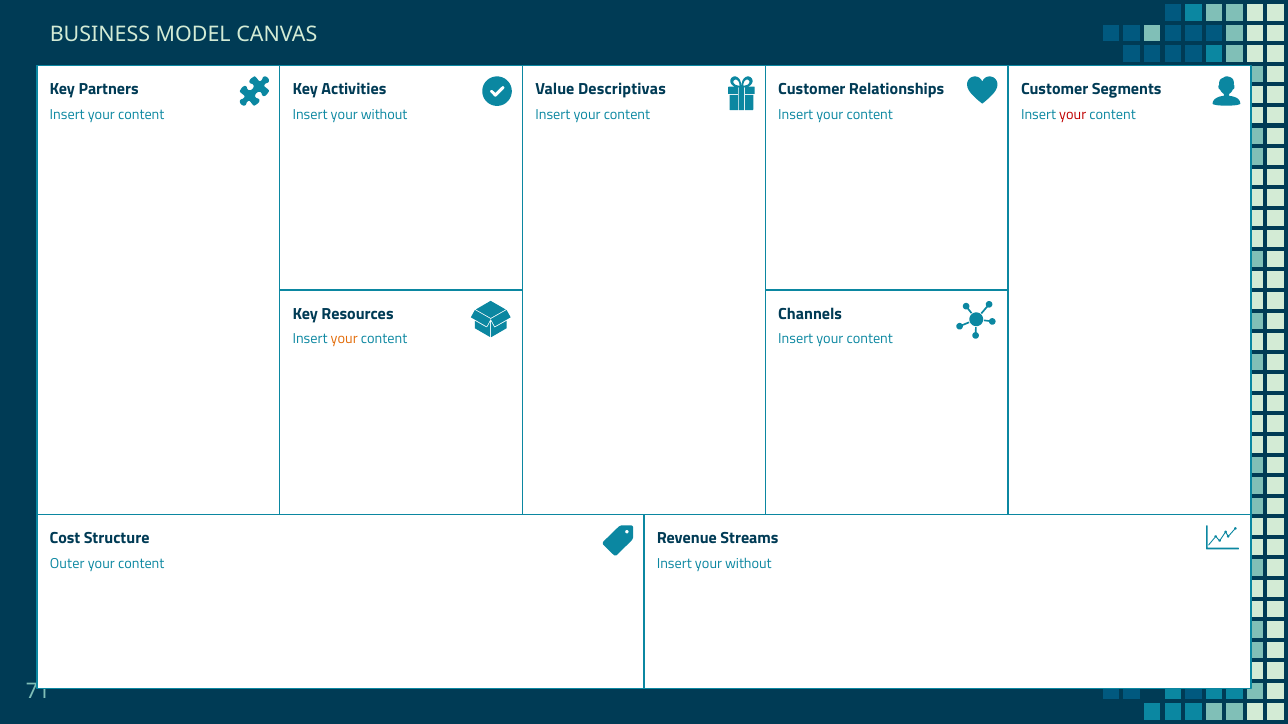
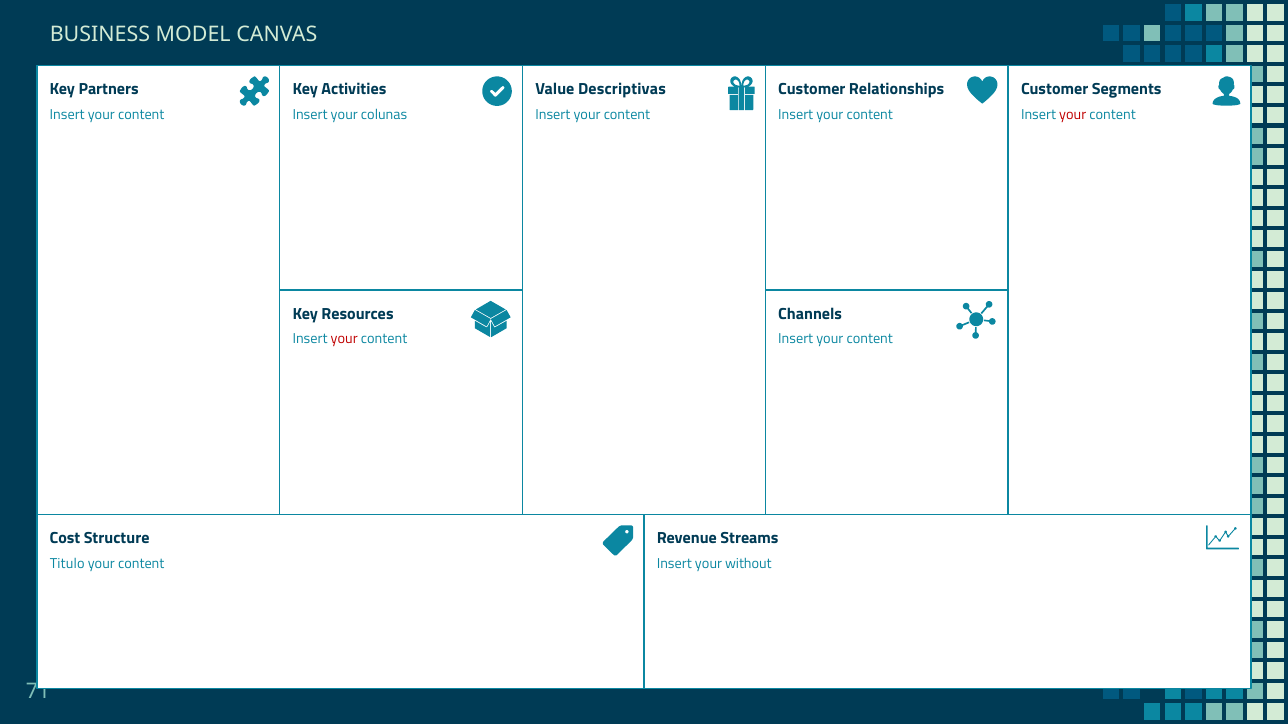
without at (384, 115): without -> colunas
your at (344, 339) colour: orange -> red
Outer: Outer -> Titulo
